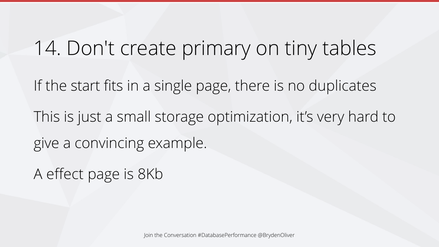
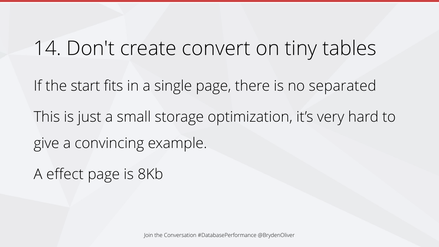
primary: primary -> convert
duplicates: duplicates -> separated
